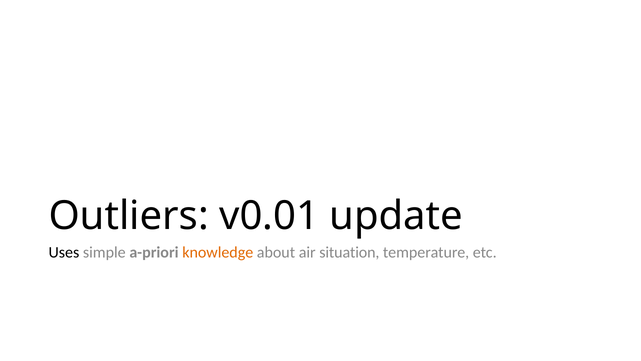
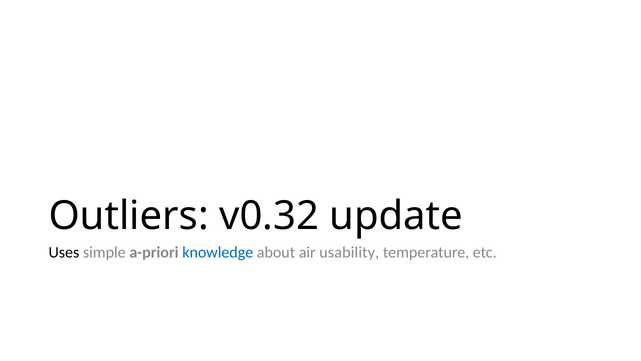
v0.01: v0.01 -> v0.32
knowledge colour: orange -> blue
situation: situation -> usability
